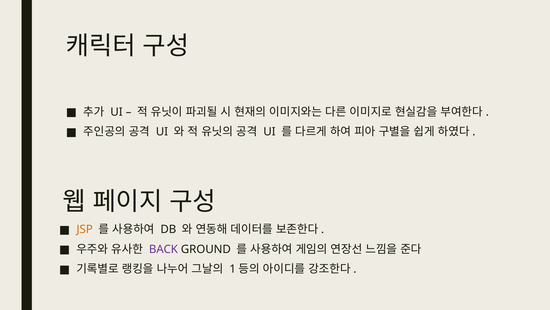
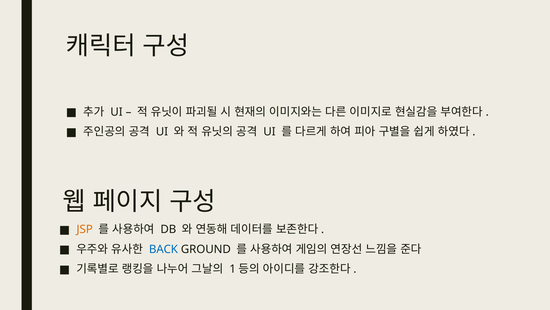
BACK colour: purple -> blue
